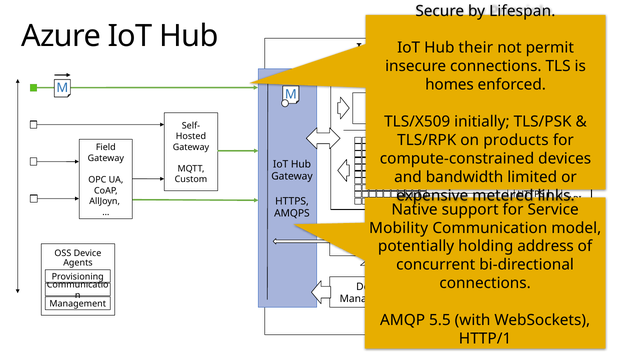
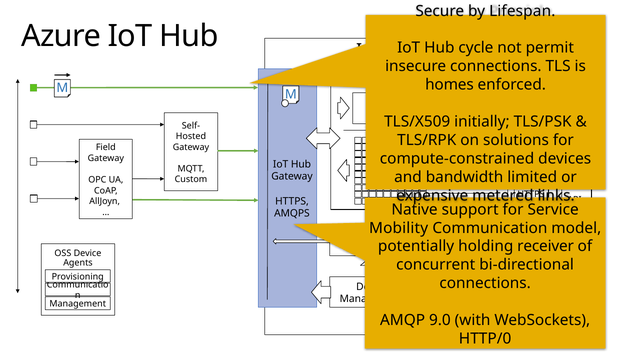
their: their -> cycle
products: products -> solutions
address: address -> receiver
5.5: 5.5 -> 9.0
HTTP/1: HTTP/1 -> HTTP/0
